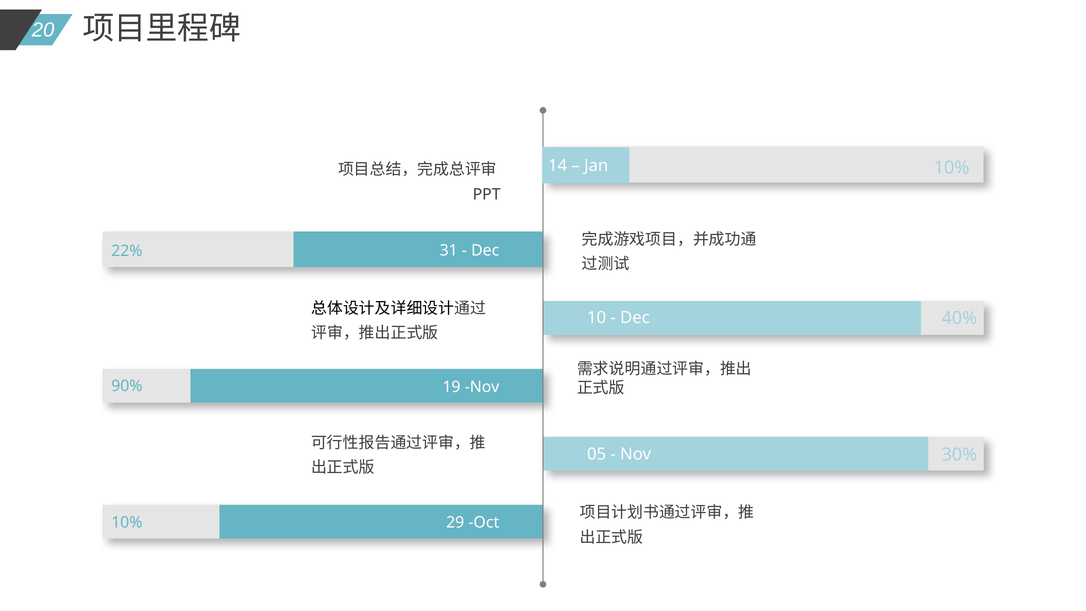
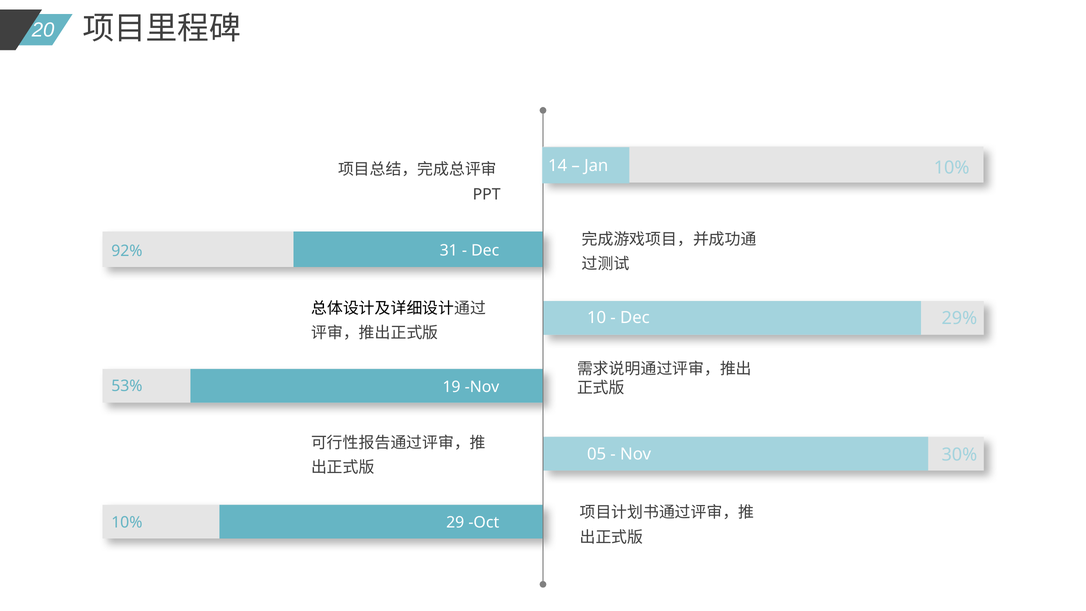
22%: 22% -> 92%
40%: 40% -> 29%
90%: 90% -> 53%
